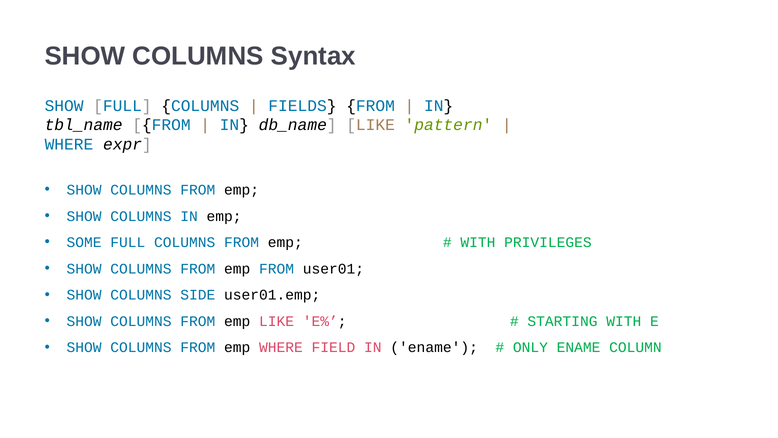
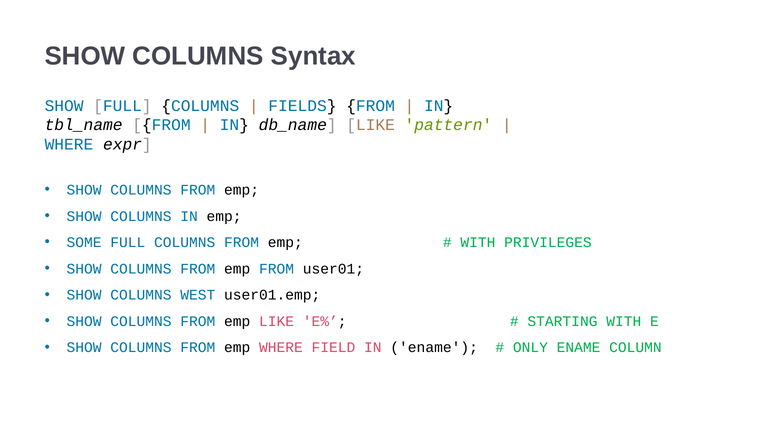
SIDE: SIDE -> WEST
